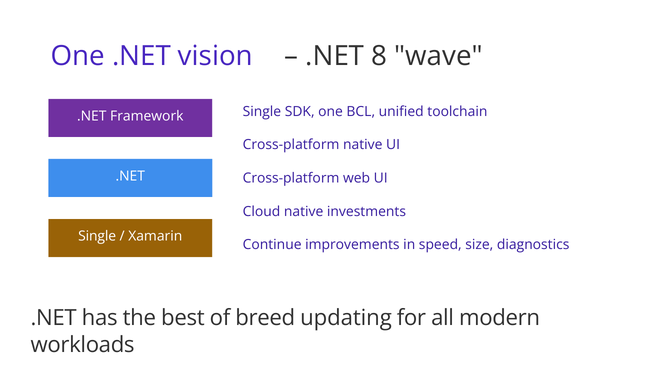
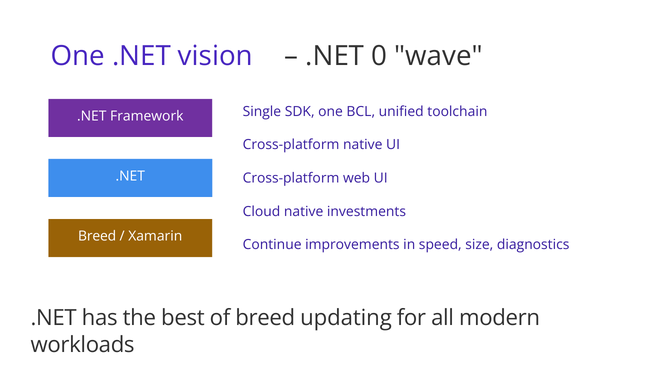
8: 8 -> 0
Single at (97, 236): Single -> Breed
